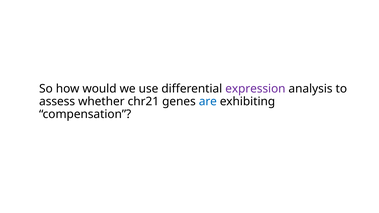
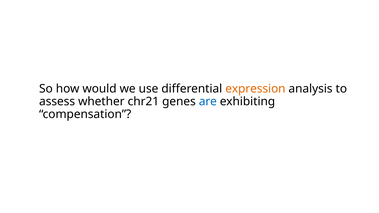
expression colour: purple -> orange
